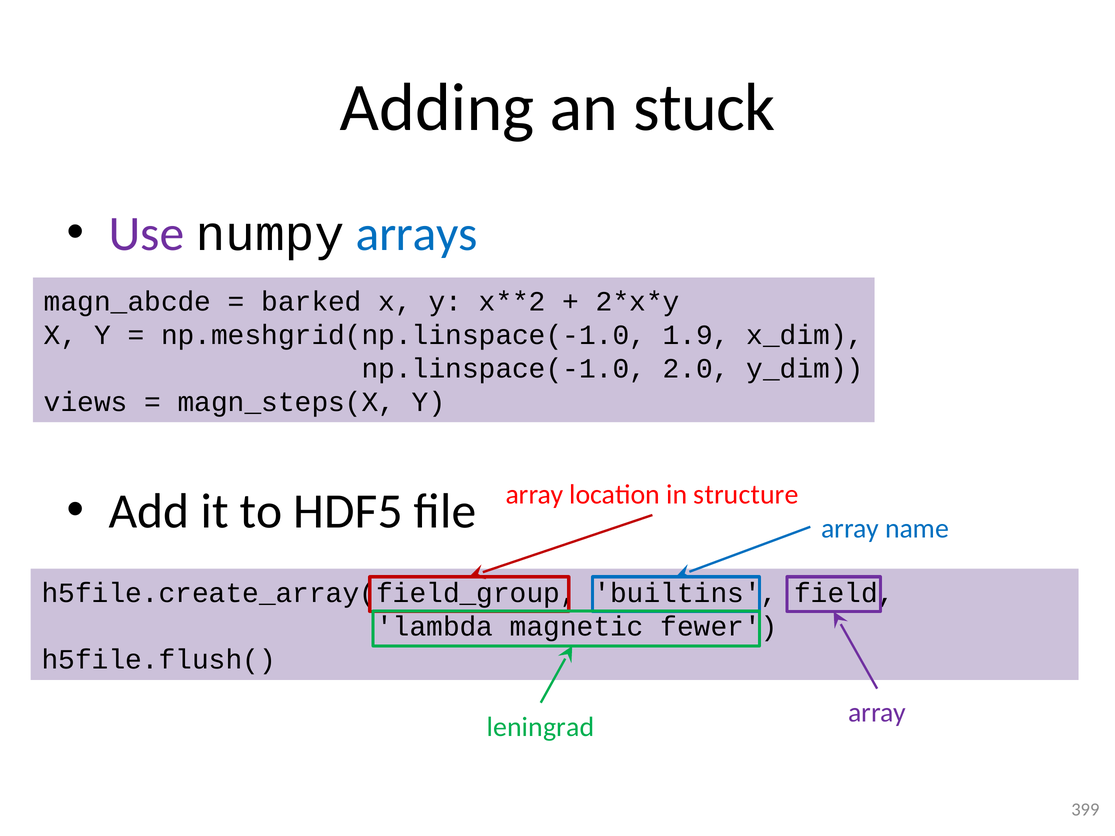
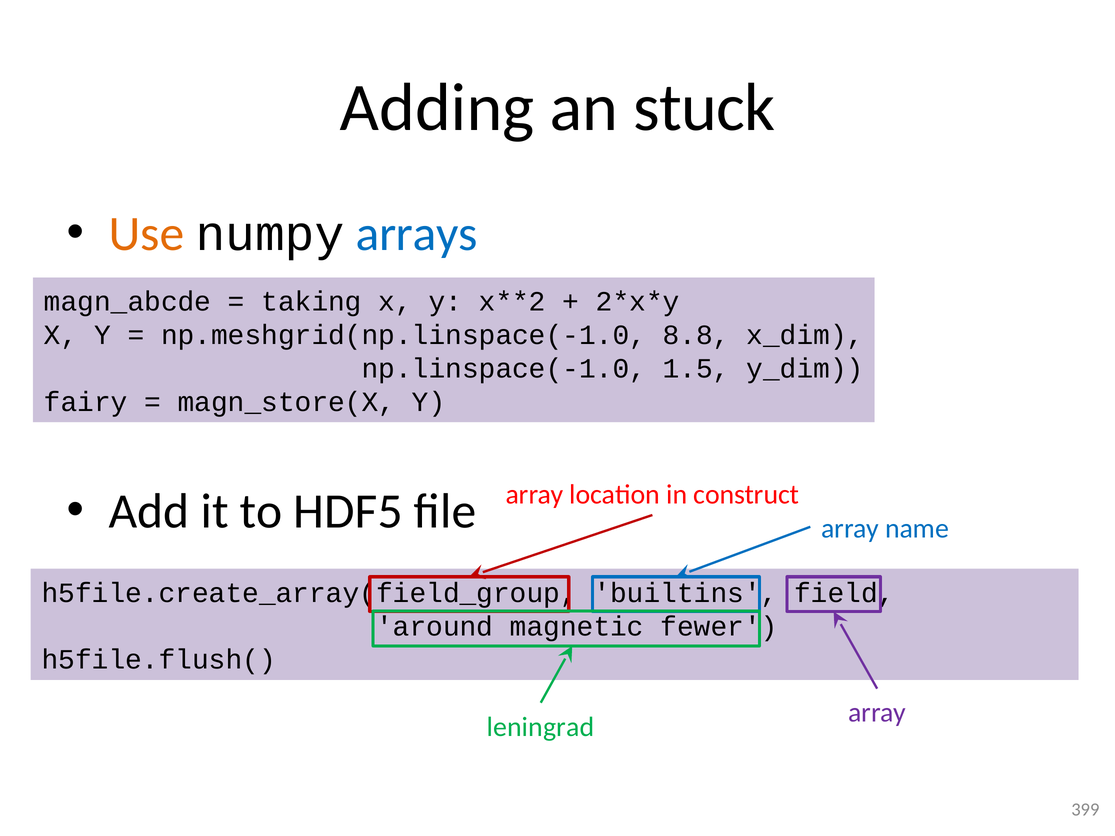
Use colour: purple -> orange
barked: barked -> taking
1.9: 1.9 -> 8.8
2.0: 2.0 -> 1.5
views: views -> fairy
magn_steps(X: magn_steps(X -> magn_store(X
structure: structure -> construct
lambda: lambda -> around
